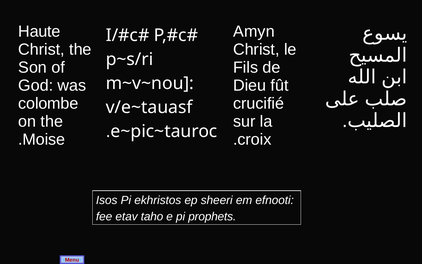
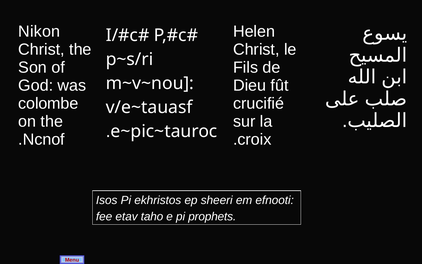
Haute: Haute -> Nikon
Amyn: Amyn -> Helen
Moise: Moise -> Ncnof
